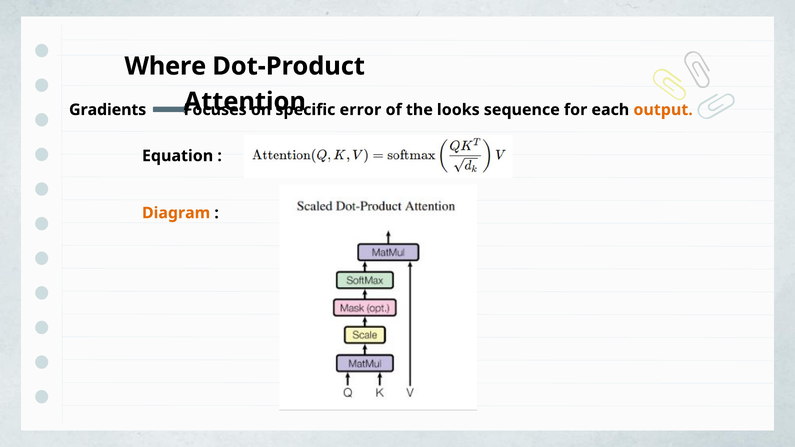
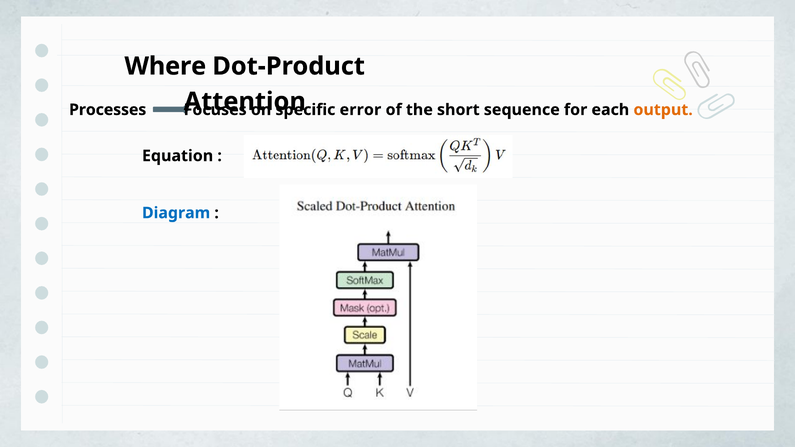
Gradients: Gradients -> Processes
looks: looks -> short
Diagram colour: orange -> blue
